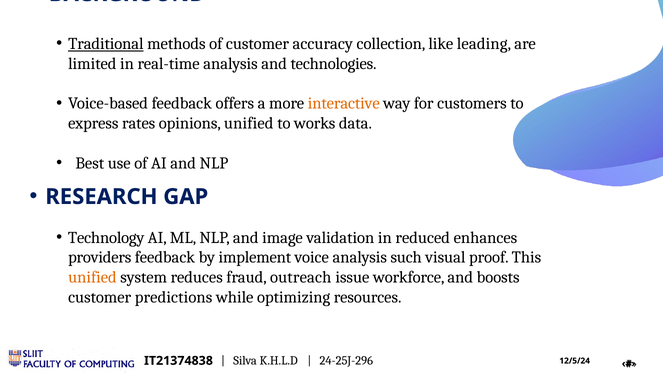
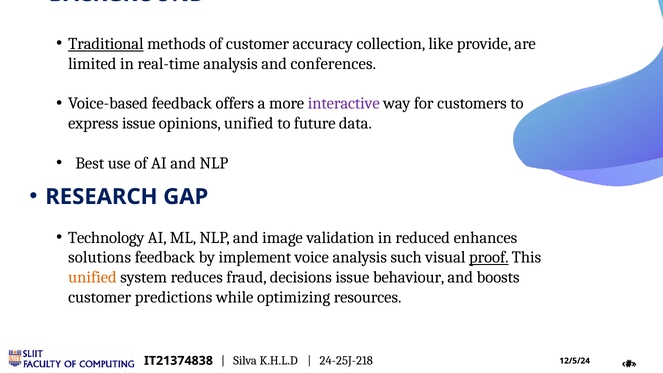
leading: leading -> provide
technologies: technologies -> conferences
interactive colour: orange -> purple
express rates: rates -> issue
works: works -> future
providers: providers -> solutions
proof underline: none -> present
outreach: outreach -> decisions
workforce: workforce -> behaviour
24-25J-296: 24-25J-296 -> 24-25J-218
